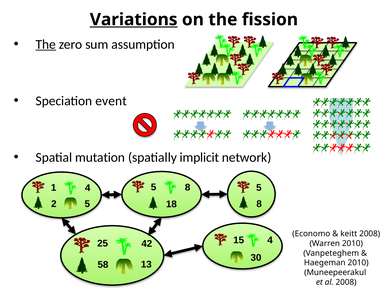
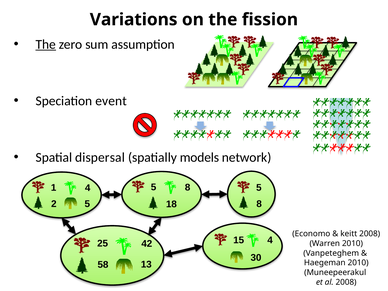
Variations underline: present -> none
mutation: mutation -> dispersal
implicit: implicit -> models
